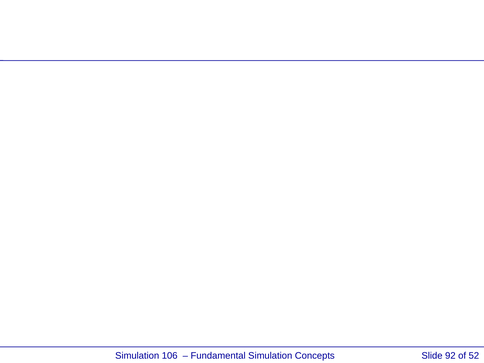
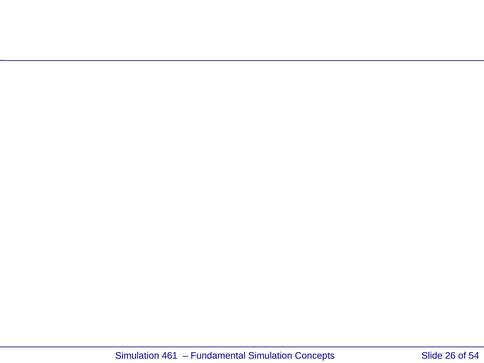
106: 106 -> 461
92: 92 -> 26
52: 52 -> 54
